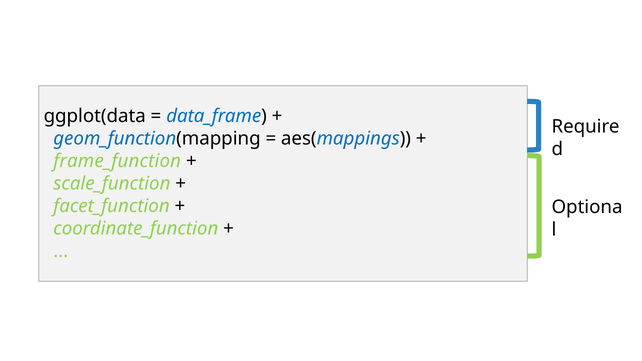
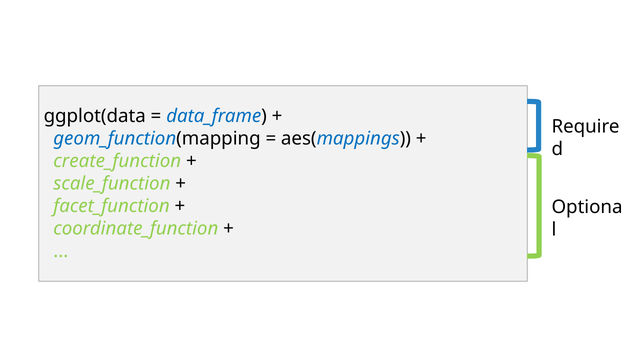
frame_function: frame_function -> create_function
